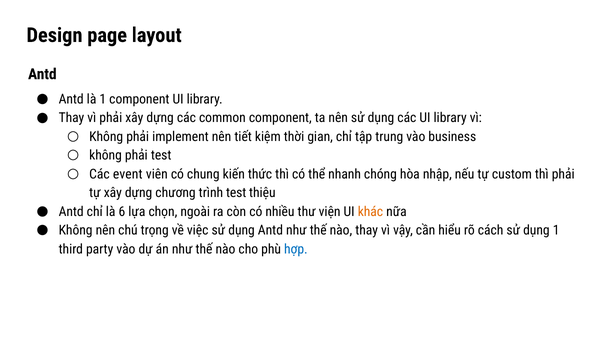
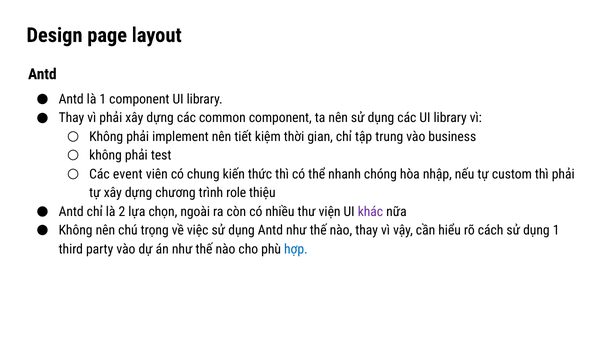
trình test: test -> role
6: 6 -> 2
khác colour: orange -> purple
